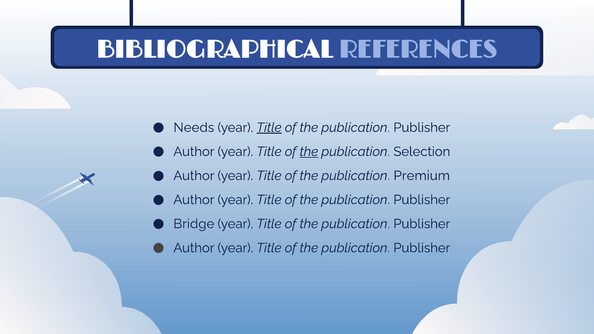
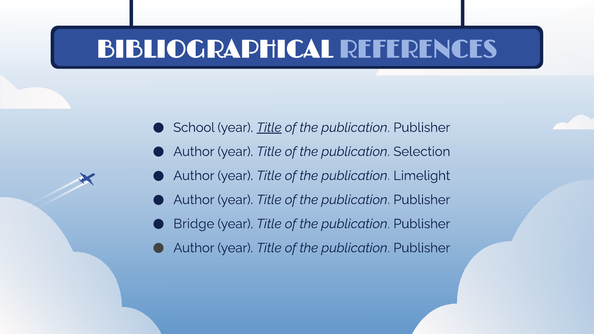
Needs: Needs -> School
the at (309, 152) underline: present -> none
Premium: Premium -> Limelight
